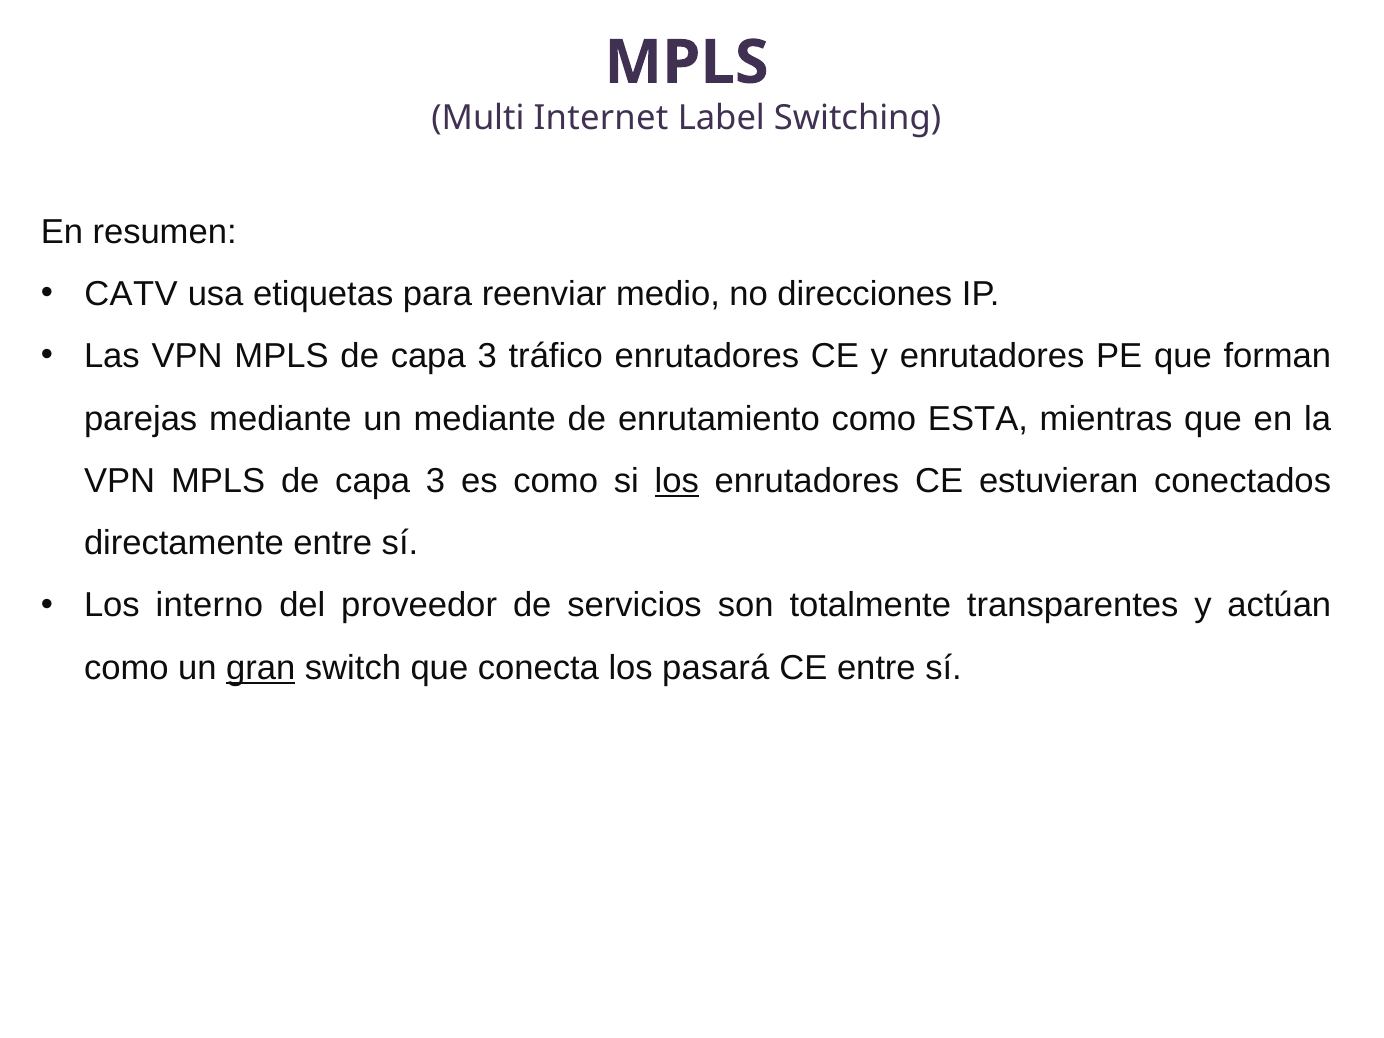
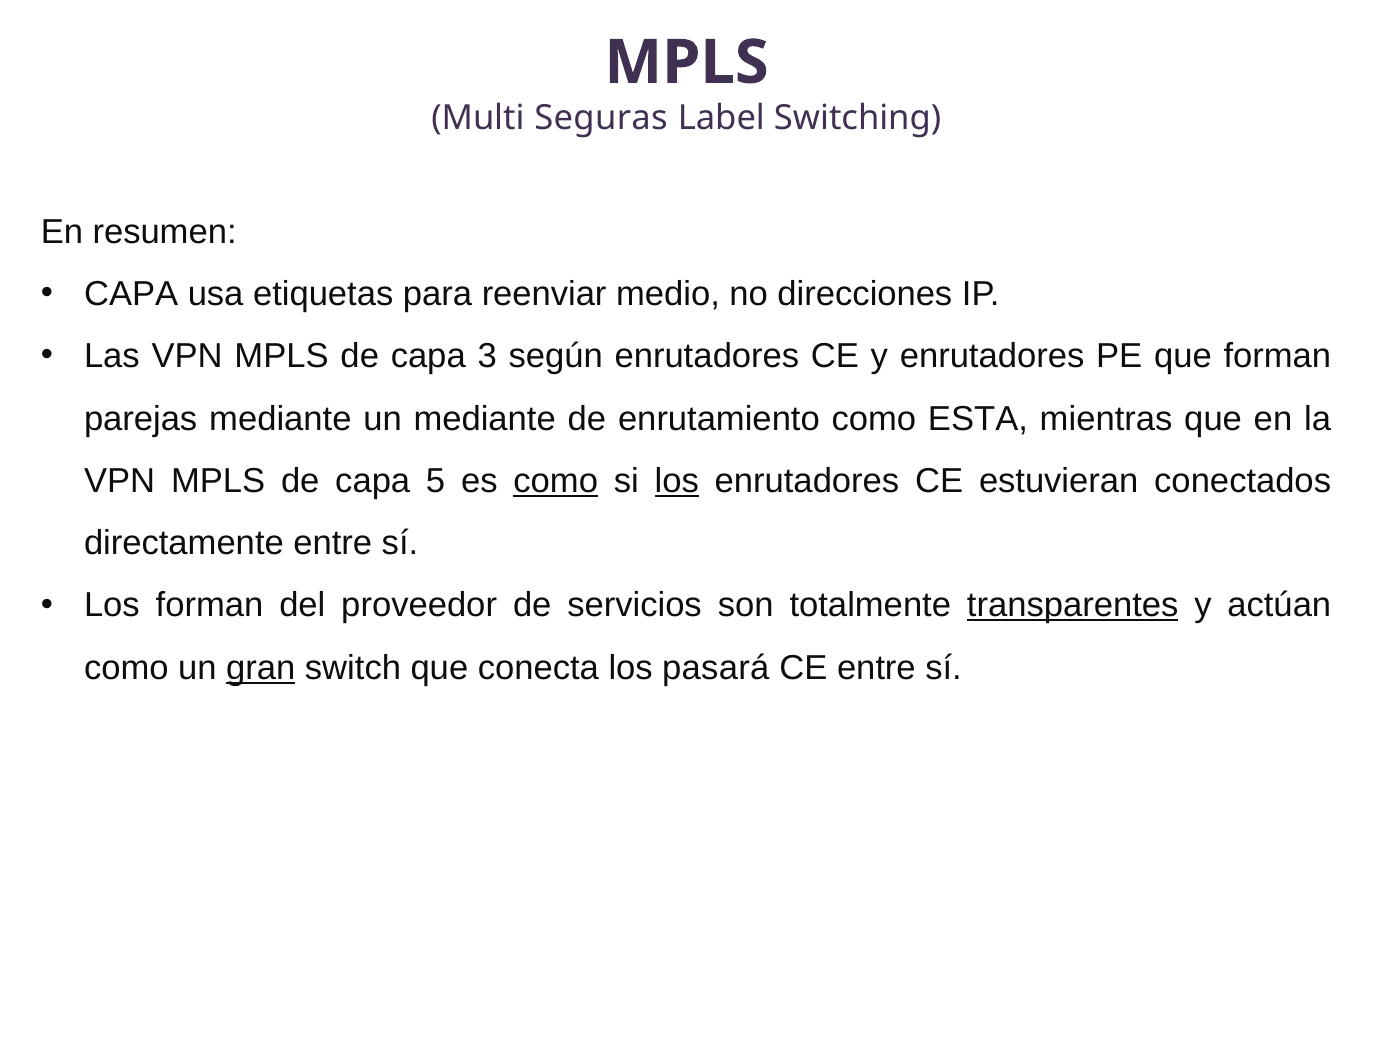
Internet: Internet -> Seguras
CATV at (131, 294): CATV -> CAPA
tráfico: tráfico -> según
3 at (436, 481): 3 -> 5
como at (556, 481) underline: none -> present
Los interno: interno -> forman
transparentes underline: none -> present
